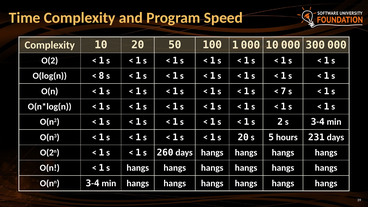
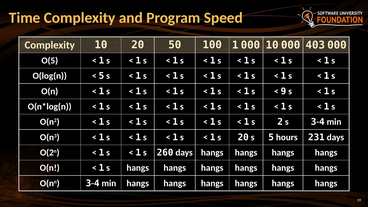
300: 300 -> 403
O(2: O(2 -> O(5
8 at (101, 76): 8 -> 5
7: 7 -> 9
